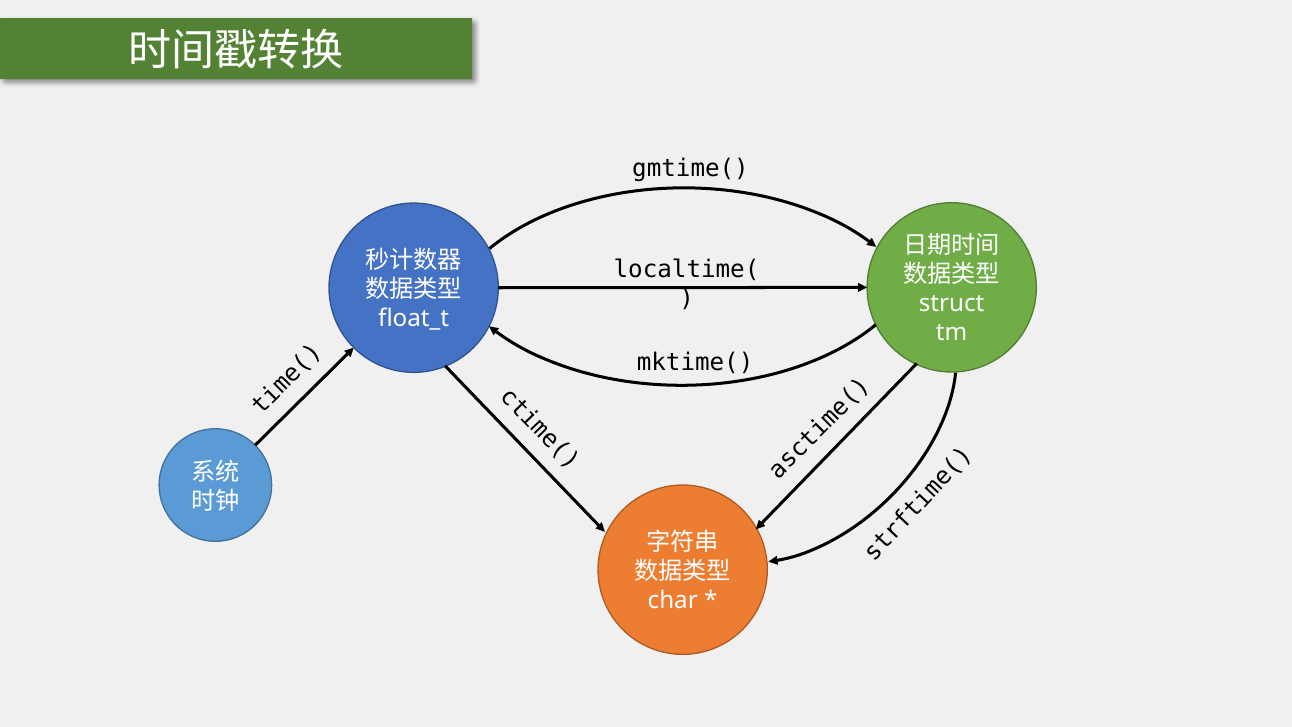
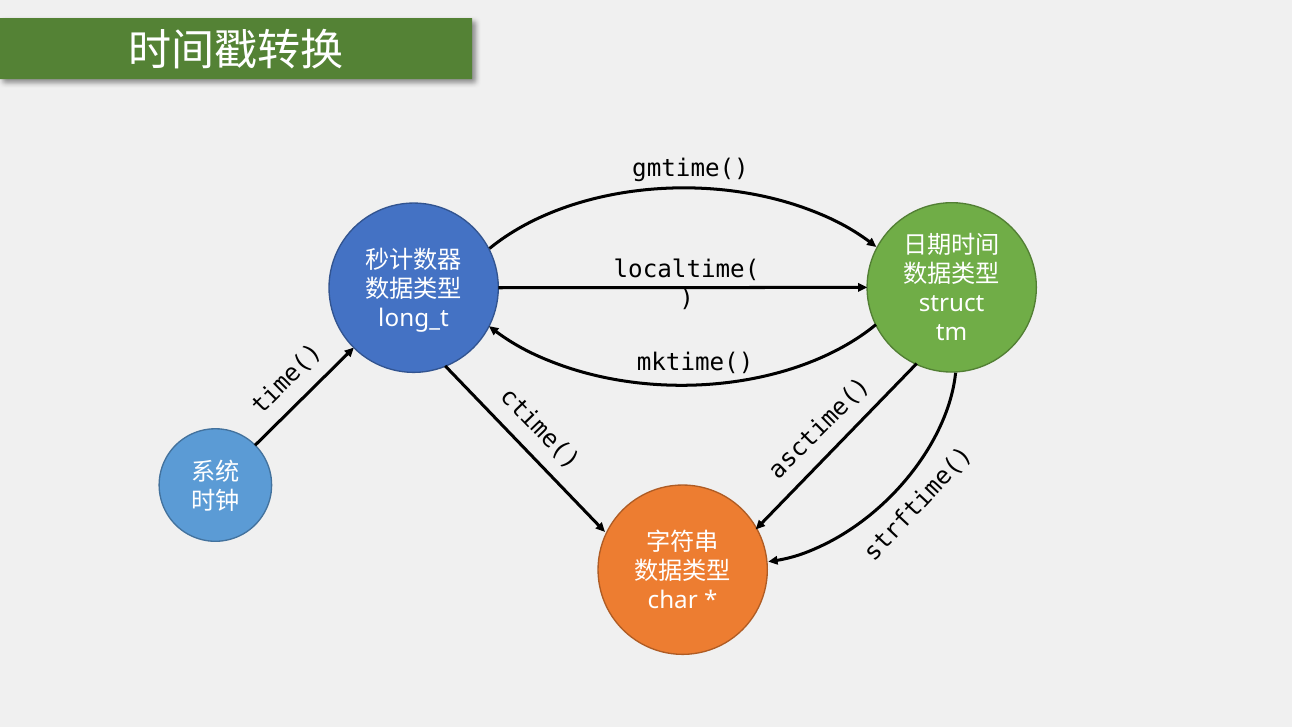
float_t: float_t -> long_t
